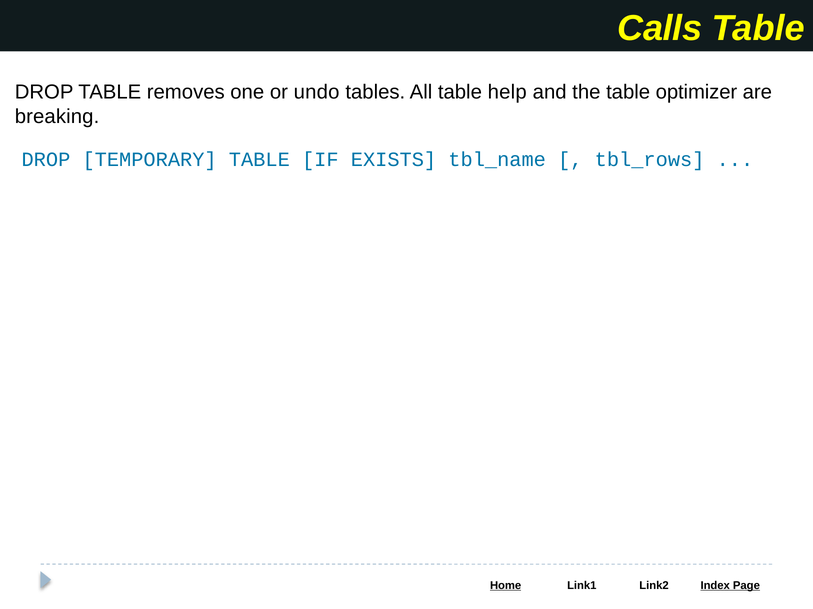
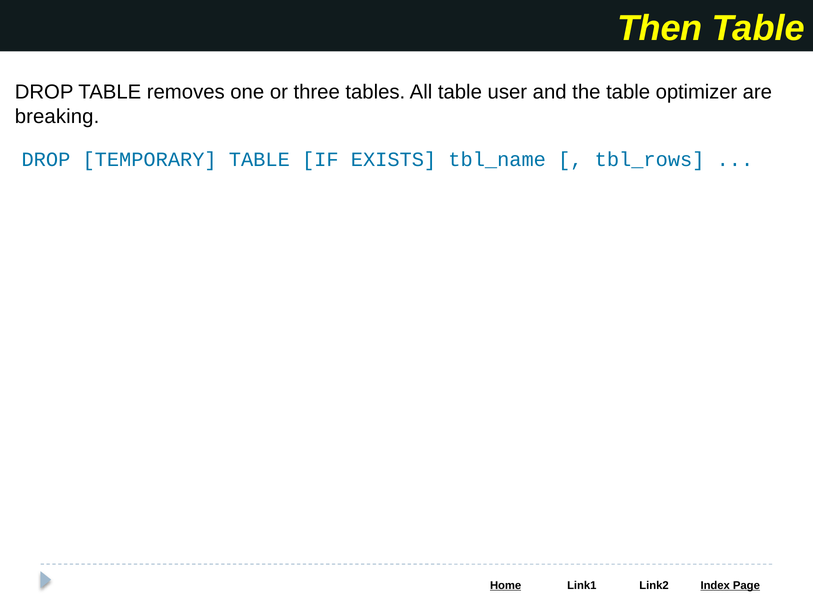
Calls: Calls -> Then
undo: undo -> three
help: help -> user
